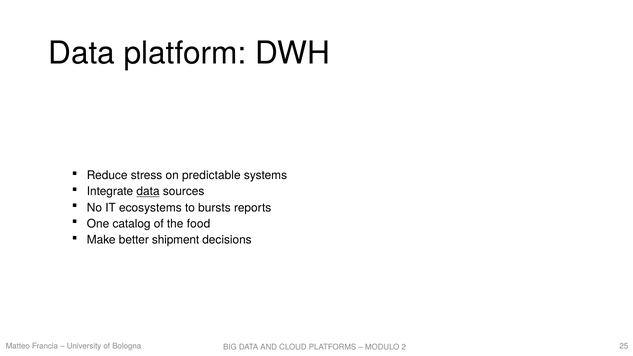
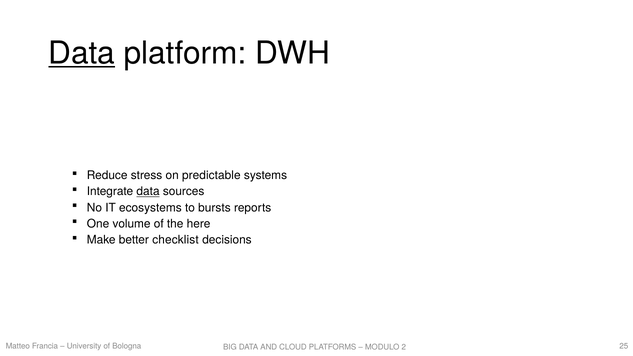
Data at (82, 53) underline: none -> present
catalog: catalog -> volume
food: food -> here
shipment: shipment -> checklist
